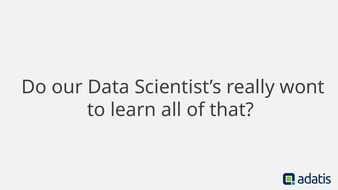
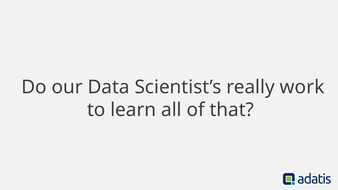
wont: wont -> work
